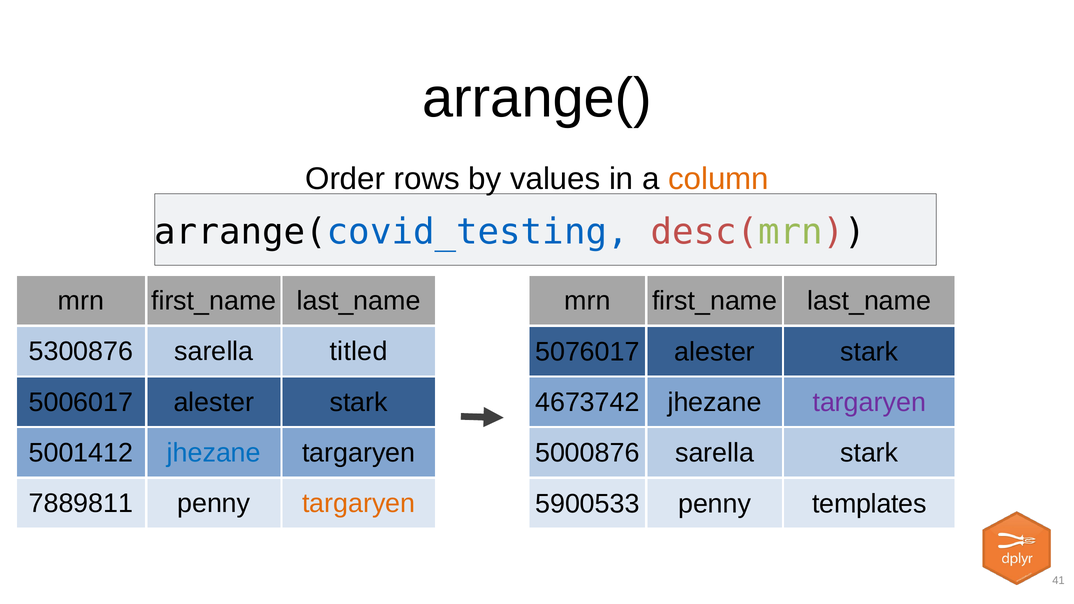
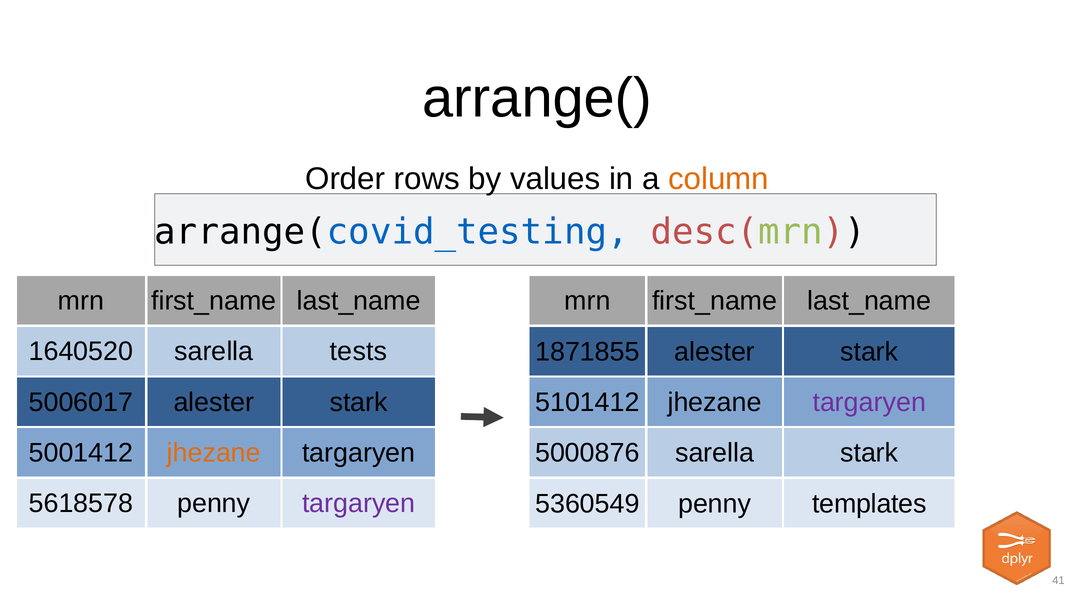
5300876: 5300876 -> 1640520
titled: titled -> tests
5076017: 5076017 -> 1871855
4673742: 4673742 -> 5101412
jhezane at (214, 453) colour: blue -> orange
7889811: 7889811 -> 5618578
targaryen at (359, 504) colour: orange -> purple
5900533: 5900533 -> 5360549
